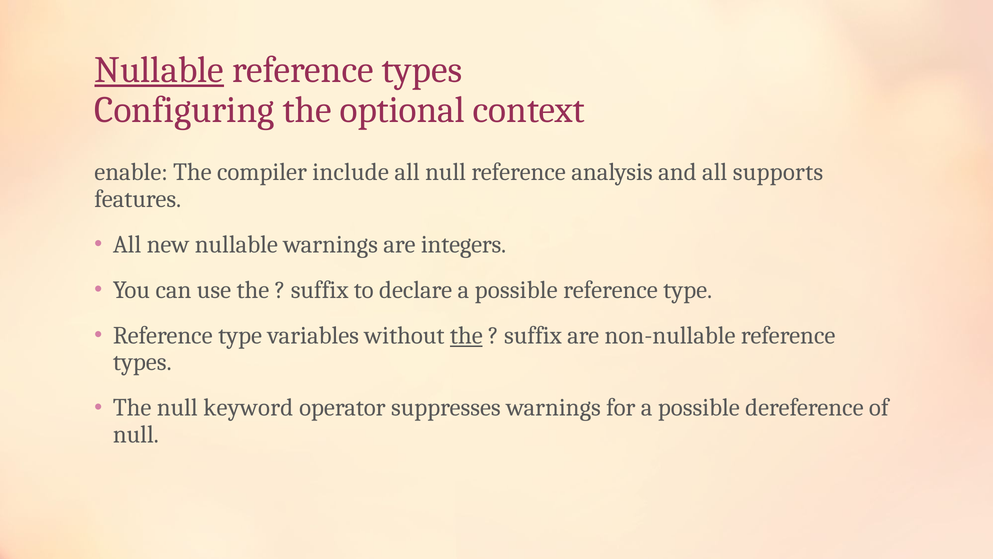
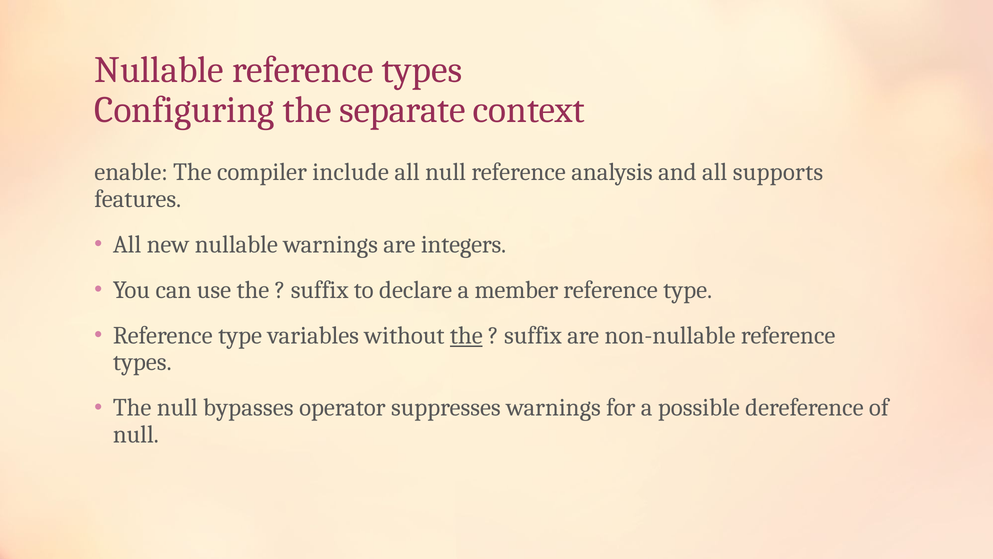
Nullable at (159, 70) underline: present -> none
optional: optional -> separate
declare a possible: possible -> member
keyword: keyword -> bypasses
